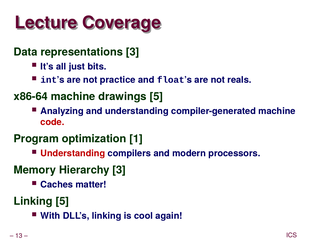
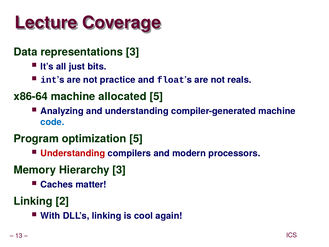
drawings: drawings -> allocated
code colour: red -> blue
optimization 1: 1 -> 5
Linking 5: 5 -> 2
